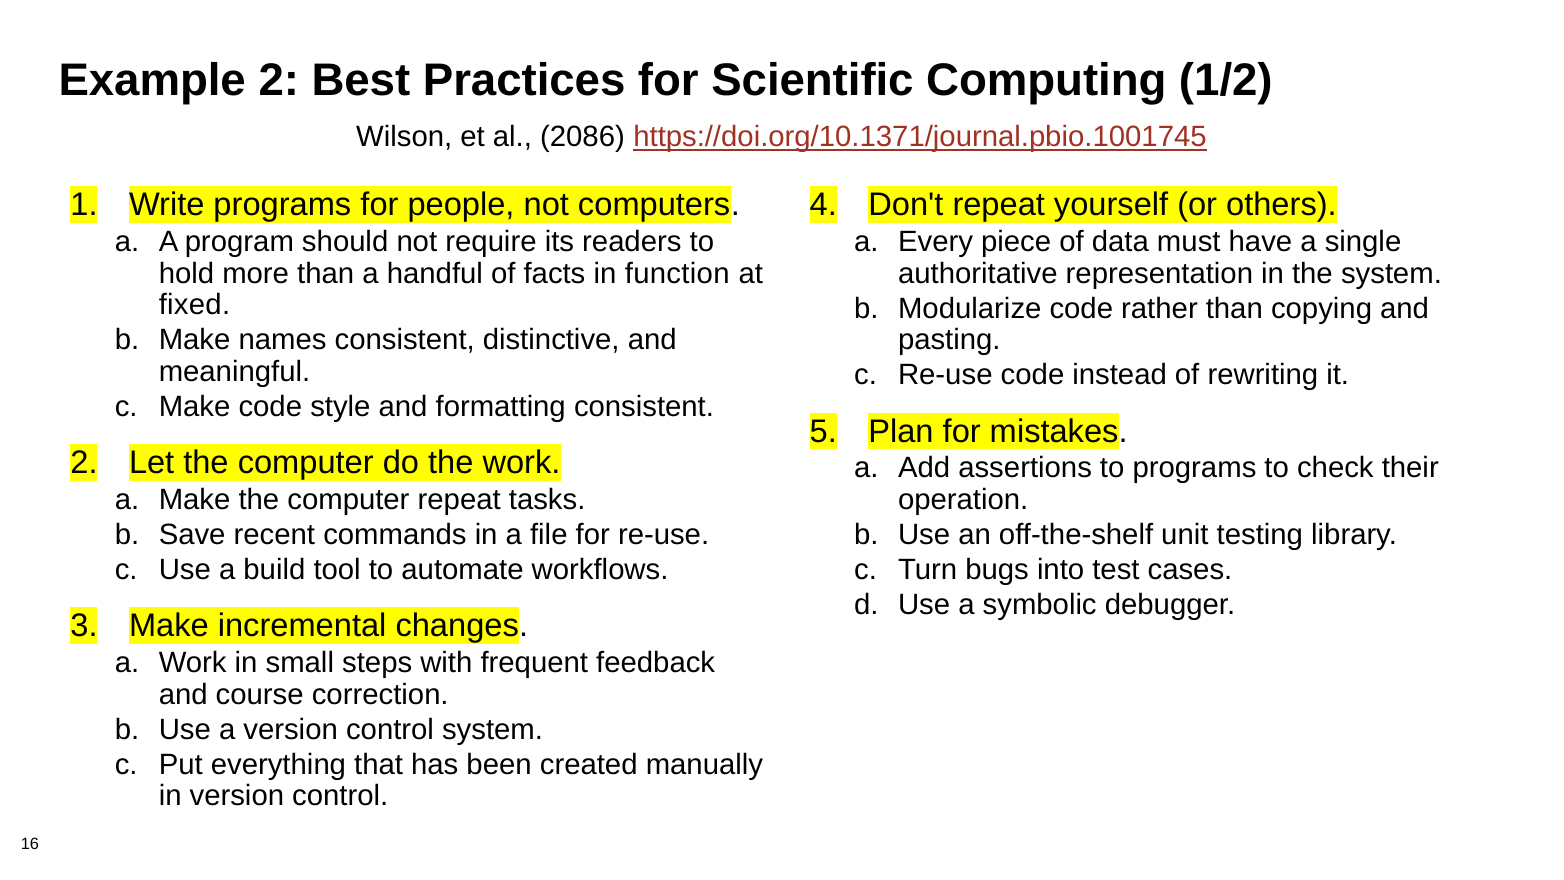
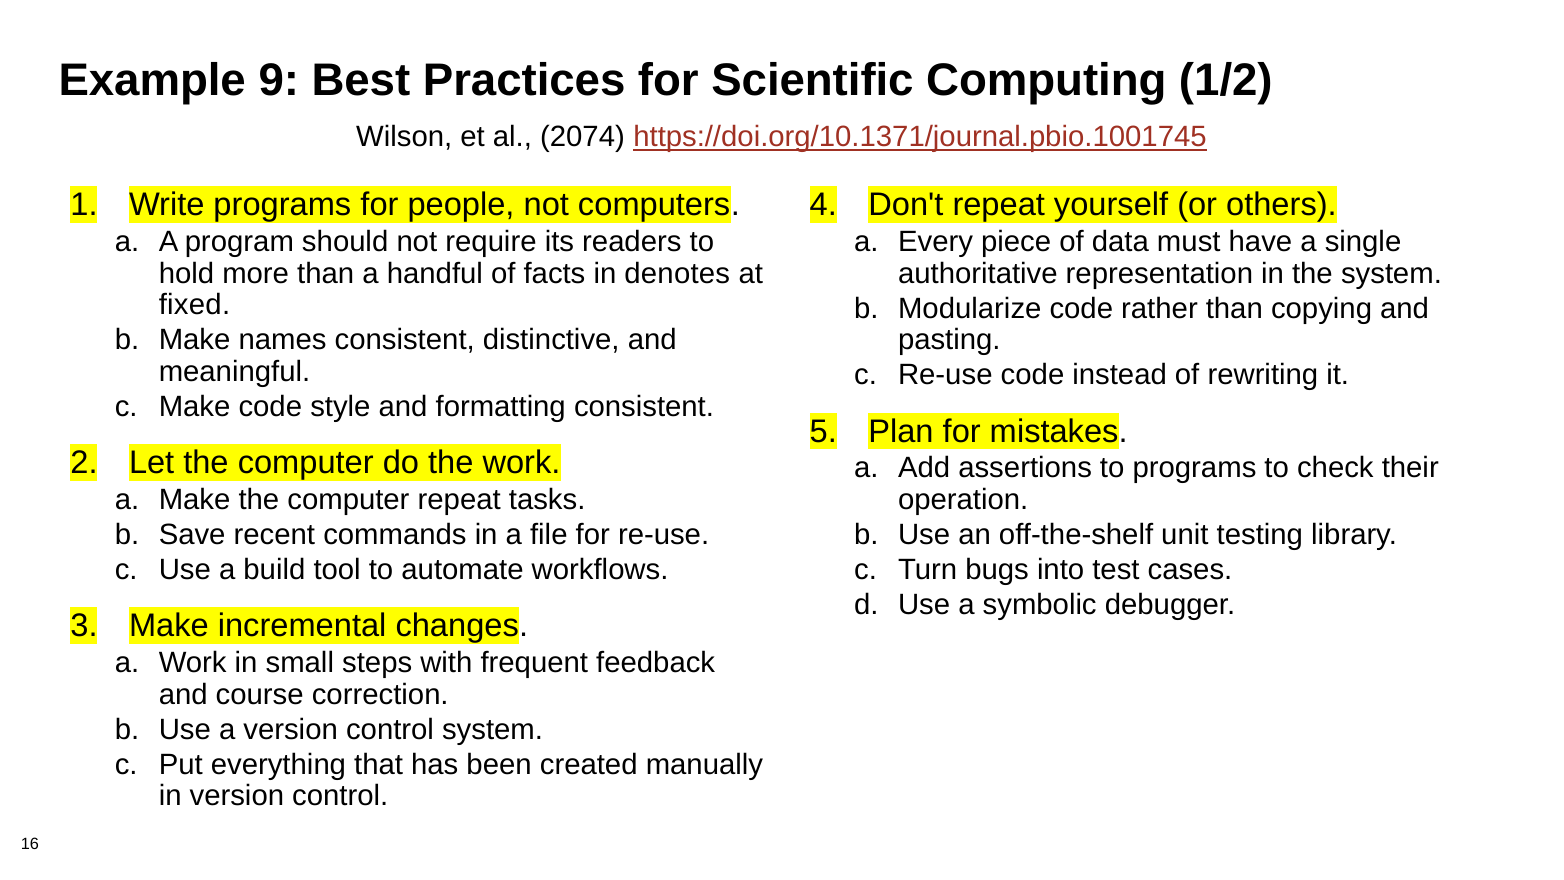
Example 2: 2 -> 9
2086: 2086 -> 2074
function: function -> denotes
